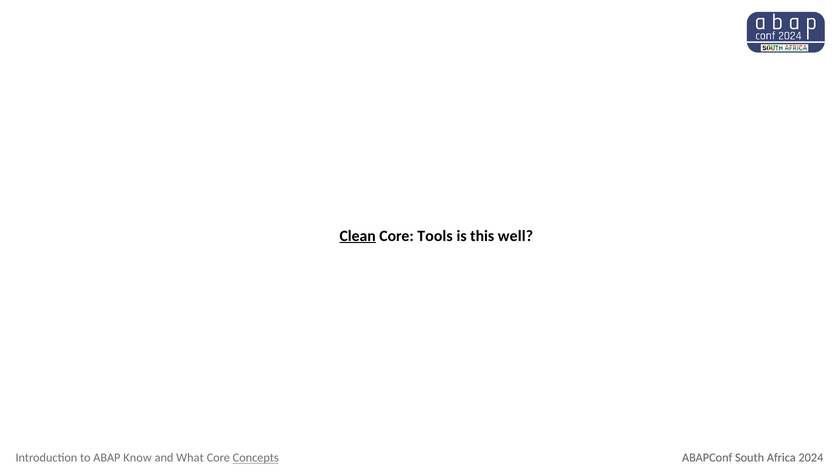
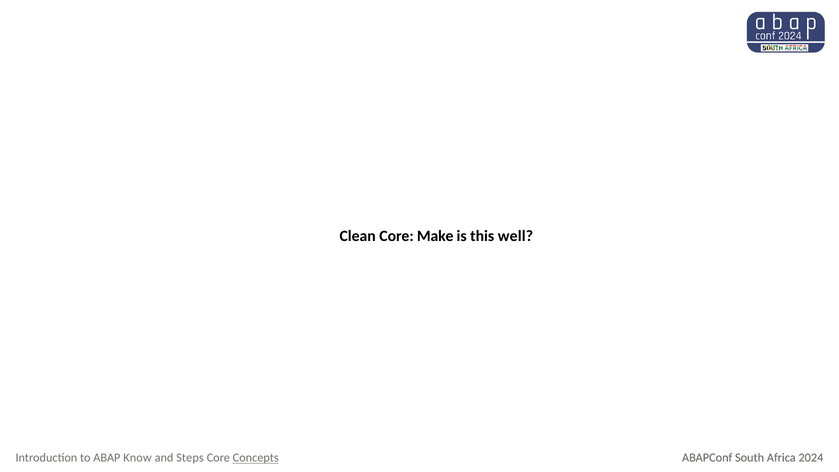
Clean underline: present -> none
Tools: Tools -> Make
What: What -> Steps
